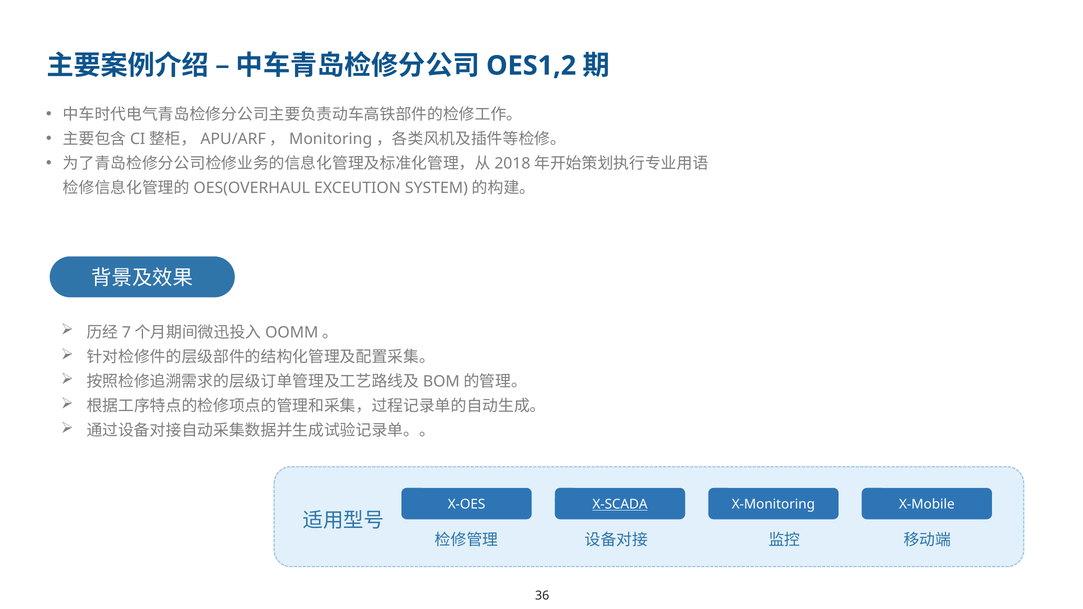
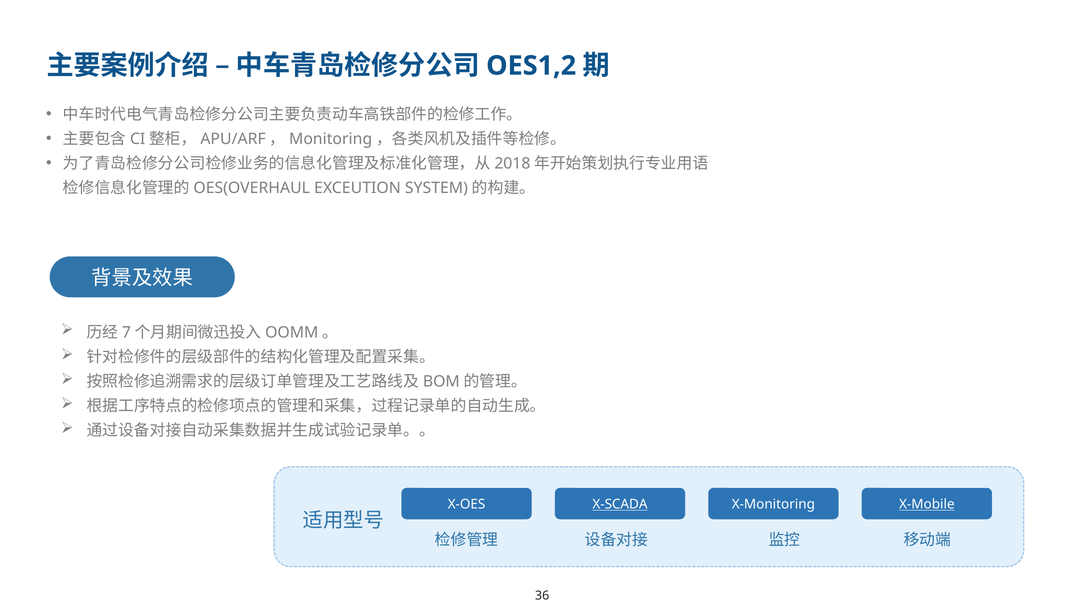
X-Mobile underline: none -> present
